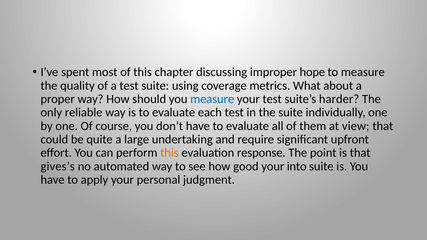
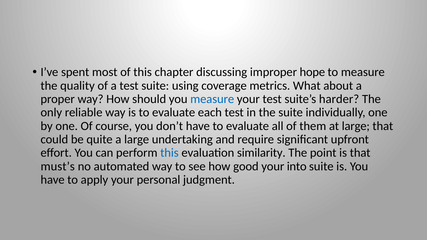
at view: view -> large
this at (169, 153) colour: orange -> blue
response: response -> similarity
gives’s: gives’s -> must’s
